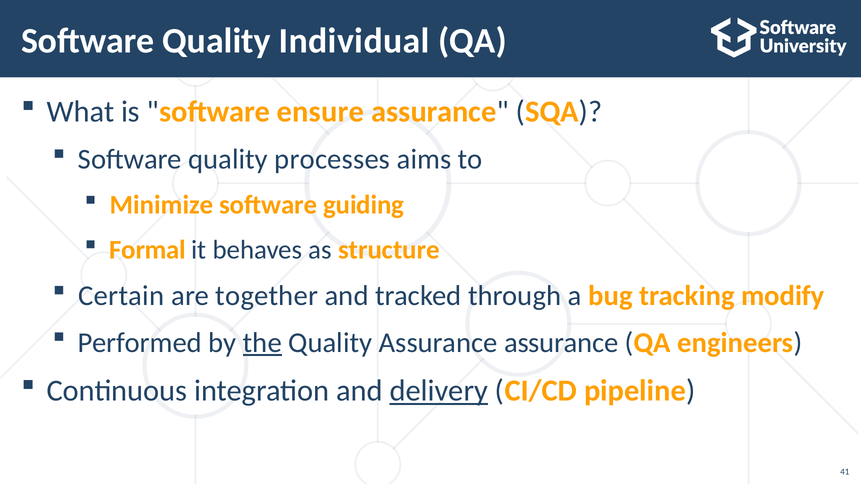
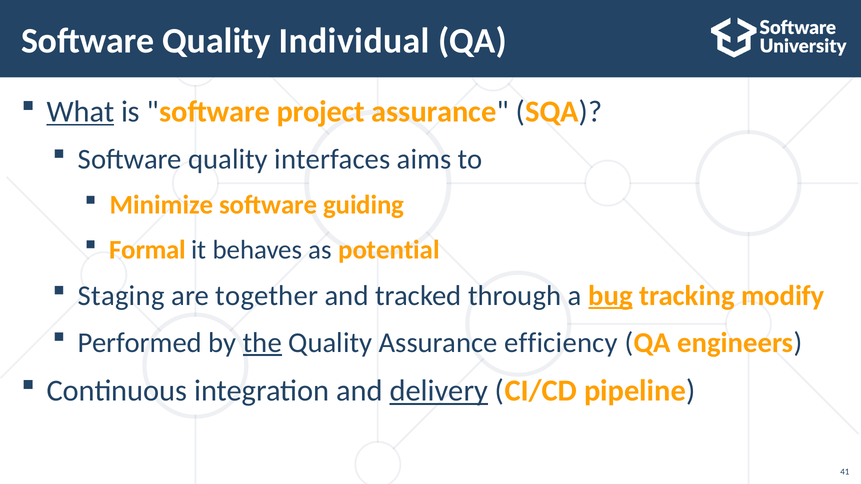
What underline: none -> present
ensure: ensure -> project
processes: processes -> interfaces
structure: structure -> potential
Certain: Certain -> Staging
bug underline: none -> present
Assurance assurance: assurance -> efficiency
